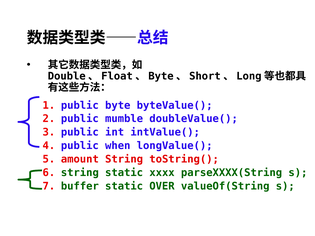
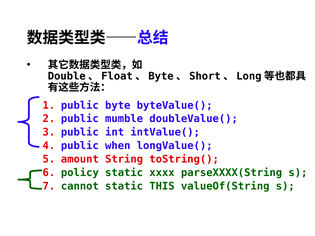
string at (80, 173): string -> policy
buffer: buffer -> cannot
OVER: OVER -> THIS
